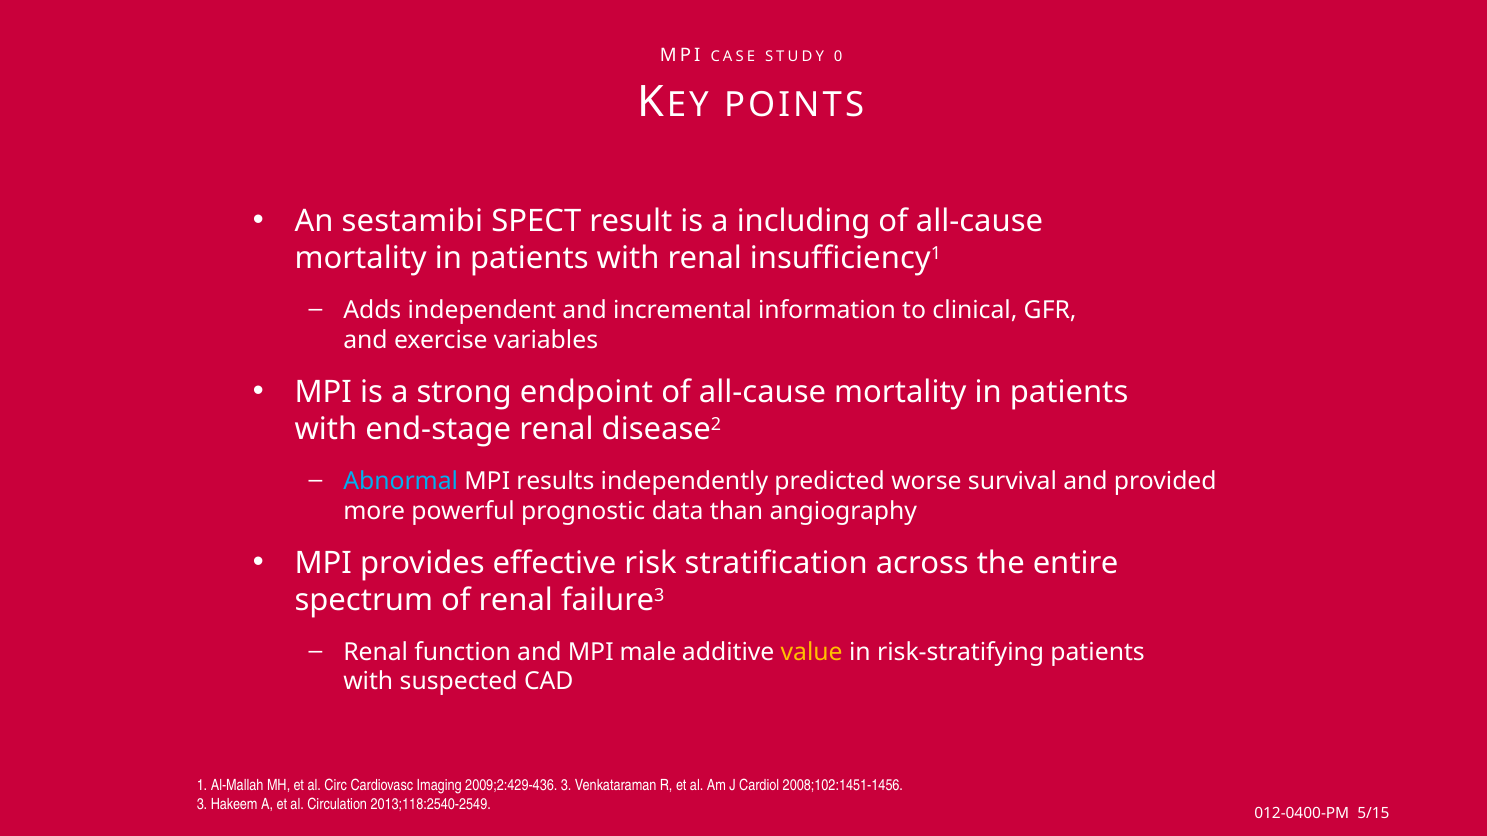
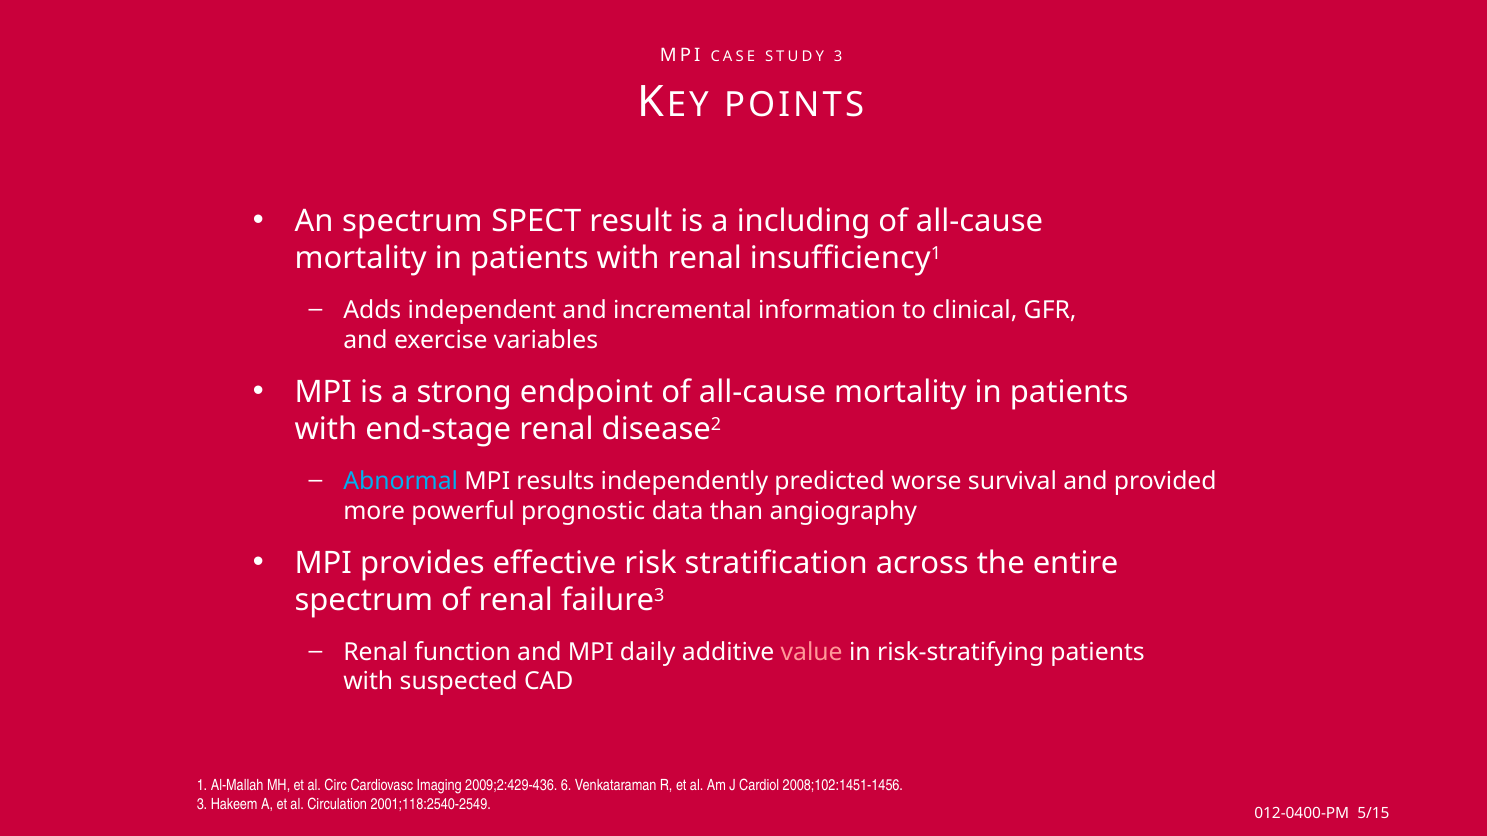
STUDY 0: 0 -> 3
An sestamibi: sestamibi -> spectrum
male: male -> daily
value colour: yellow -> pink
2009;2:429-436 3: 3 -> 6
2013;118:2540-2549: 2013;118:2540-2549 -> 2001;118:2540-2549
